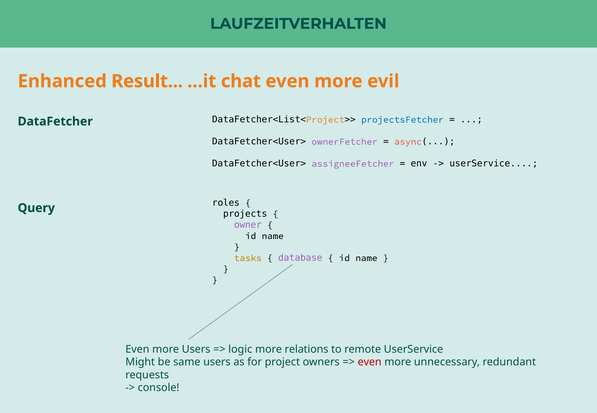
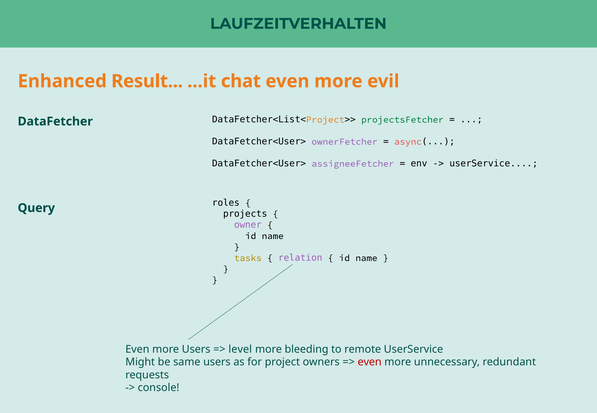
projectsFetcher colour: blue -> green
database: database -> relation
logic: logic -> level
relations: relations -> bleeding
